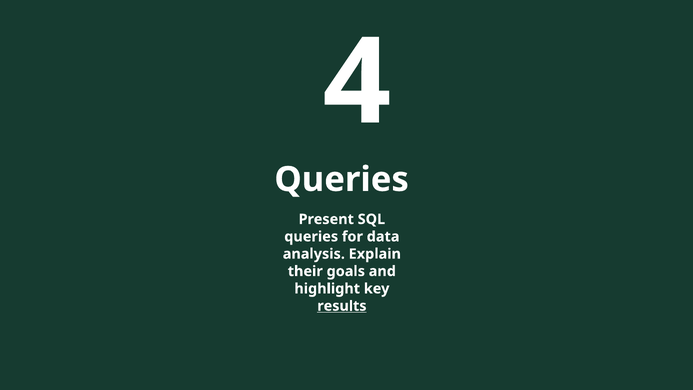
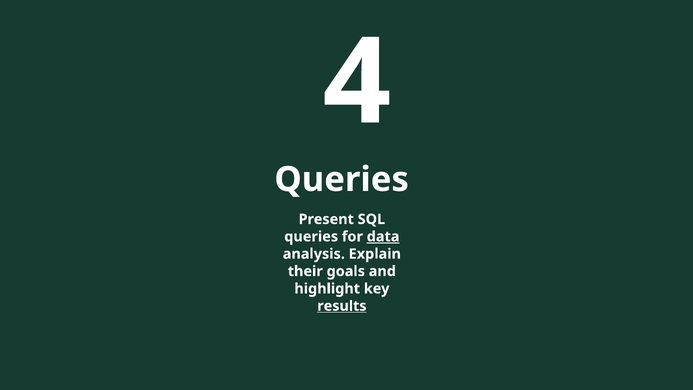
data underline: none -> present
